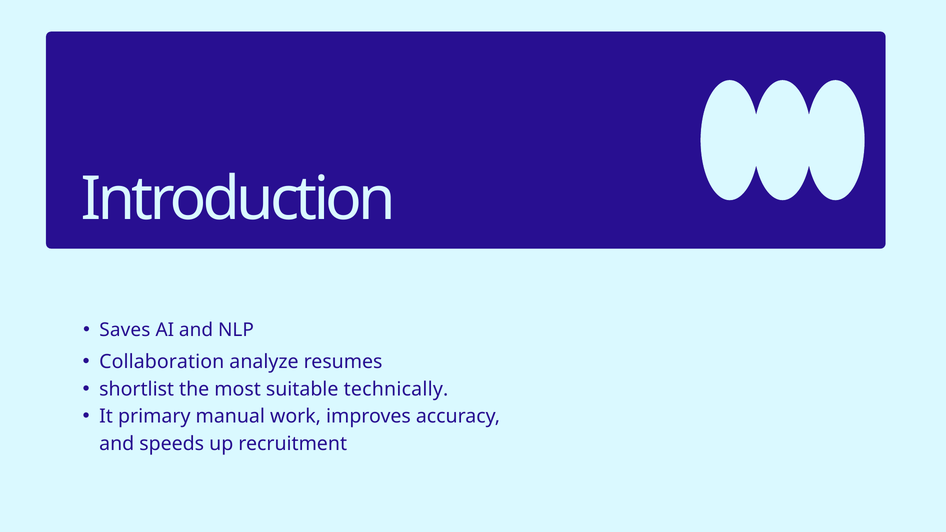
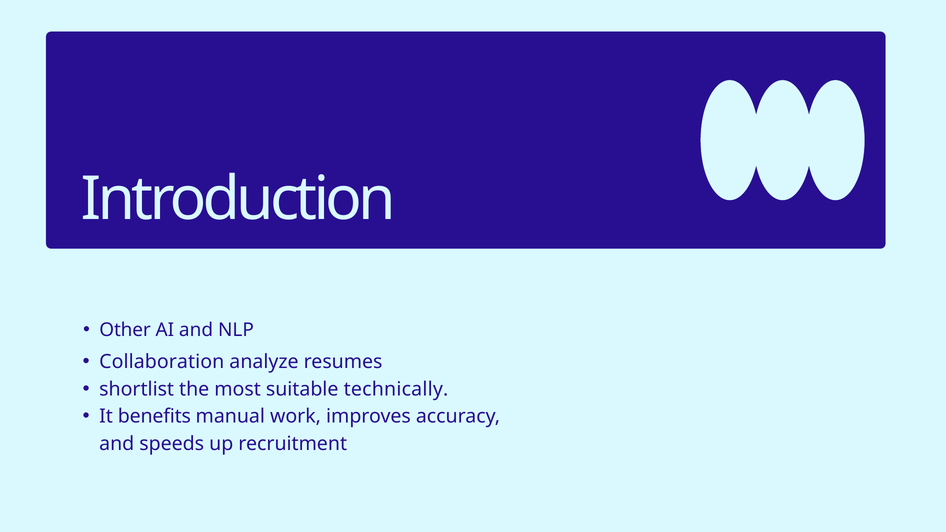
Saves: Saves -> Other
primary: primary -> benefits
